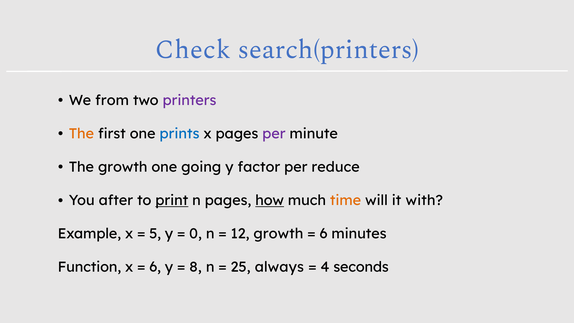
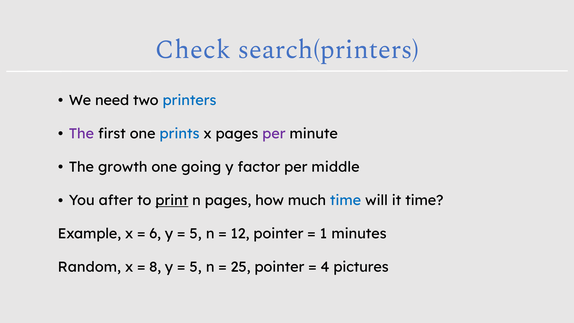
from: from -> need
printers colour: purple -> blue
The at (81, 134) colour: orange -> purple
reduce: reduce -> middle
how underline: present -> none
time at (346, 200) colour: orange -> blue
it with: with -> time
5: 5 -> 6
0 at (196, 234): 0 -> 5
12 growth: growth -> pointer
6 at (324, 234): 6 -> 1
Function: Function -> Random
6 at (155, 267): 6 -> 8
8 at (196, 267): 8 -> 5
25 always: always -> pointer
seconds: seconds -> pictures
